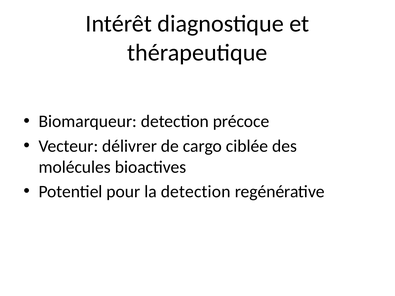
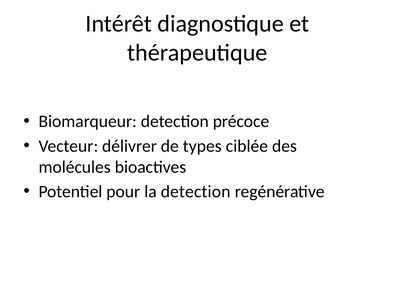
cargo: cargo -> types
